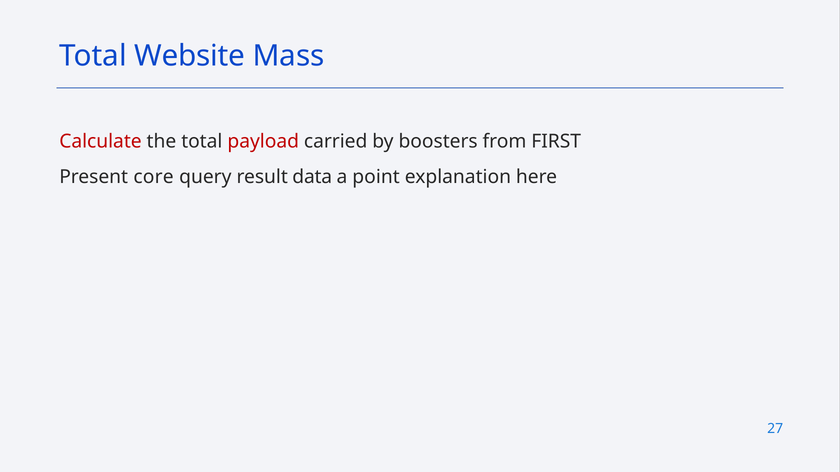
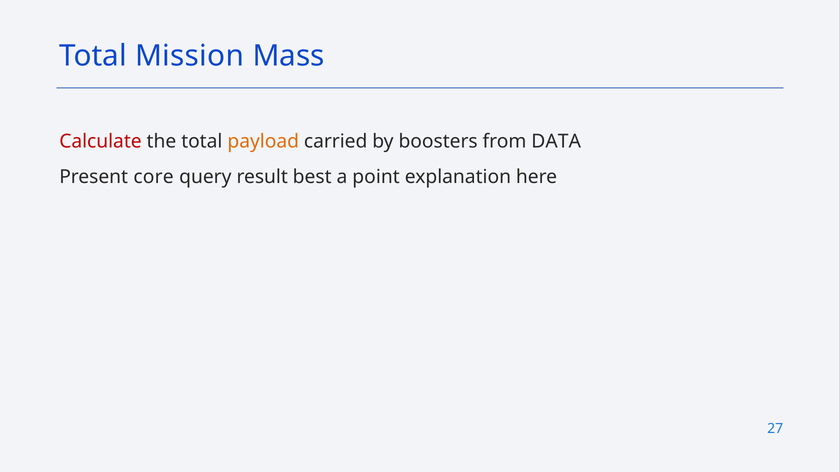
Website: Website -> Mission
payload colour: red -> orange
FIRST: FIRST -> DATA
data: data -> best
